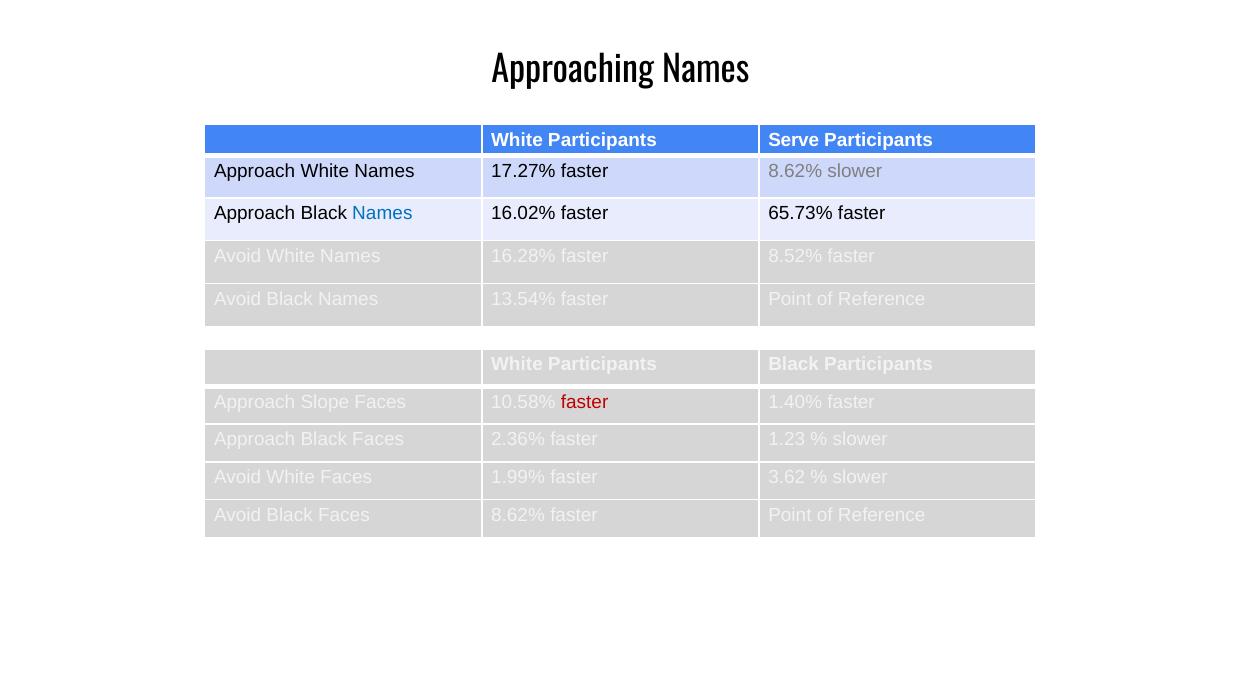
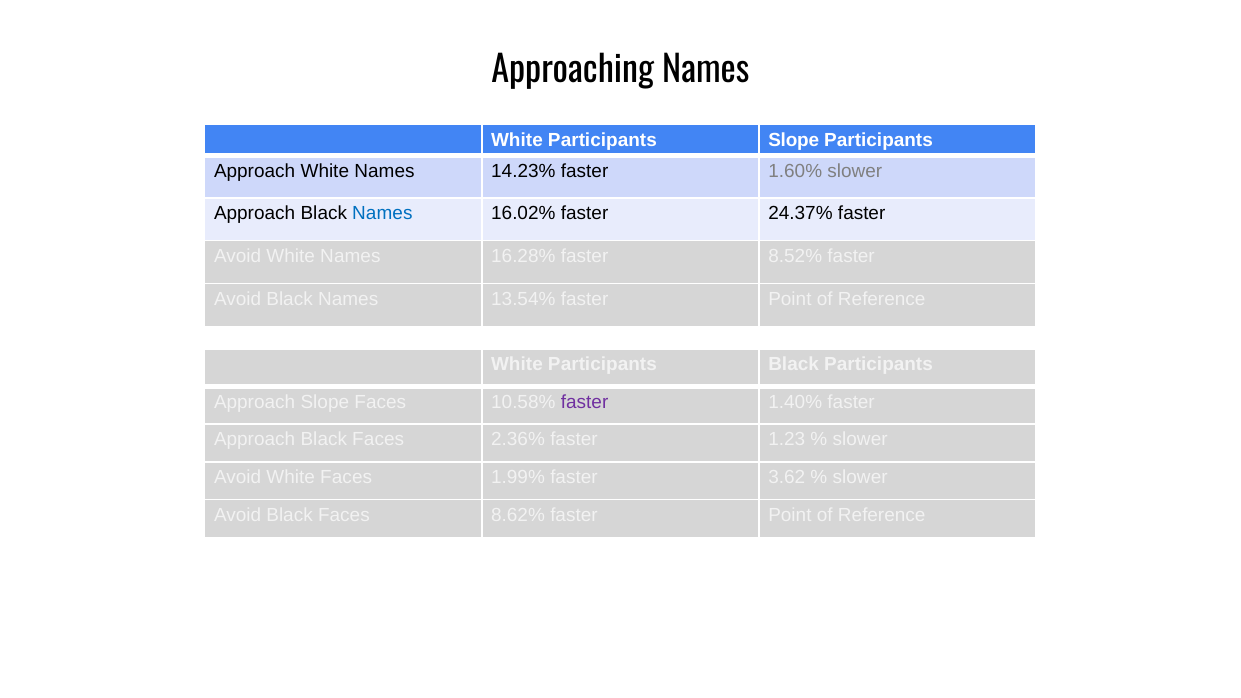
Participants Serve: Serve -> Slope
17.27%: 17.27% -> 14.23%
faster 8.62%: 8.62% -> 1.60%
65.73%: 65.73% -> 24.37%
faster at (585, 402) colour: red -> purple
